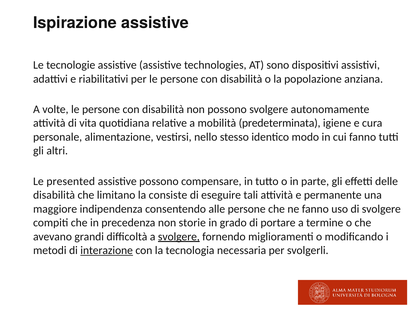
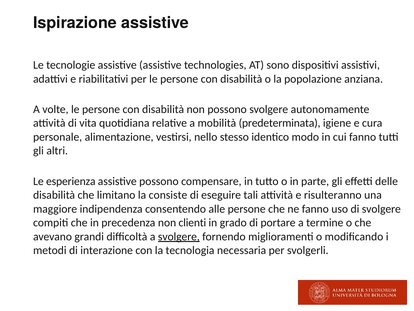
presented: presented -> esperienza
permanente: permanente -> risulteranno
storie: storie -> clienti
interazione underline: present -> none
